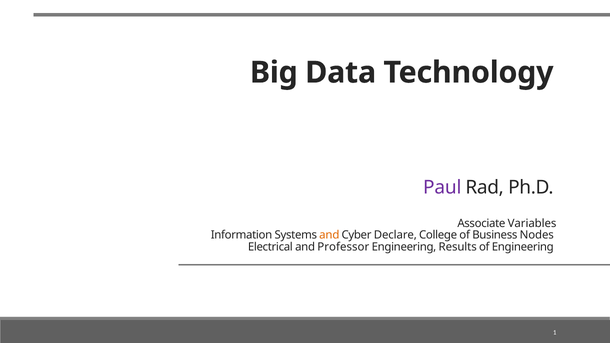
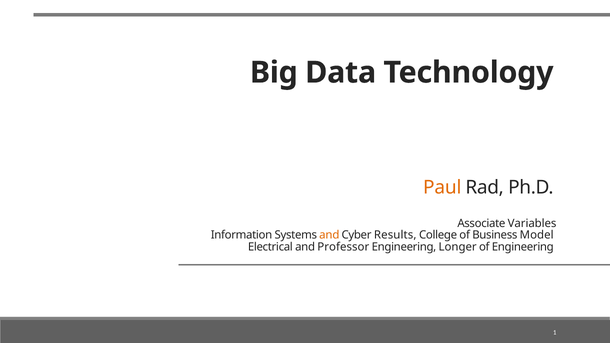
Paul colour: purple -> orange
Declare: Declare -> Results
Nodes: Nodes -> Model
Results: Results -> Longer
